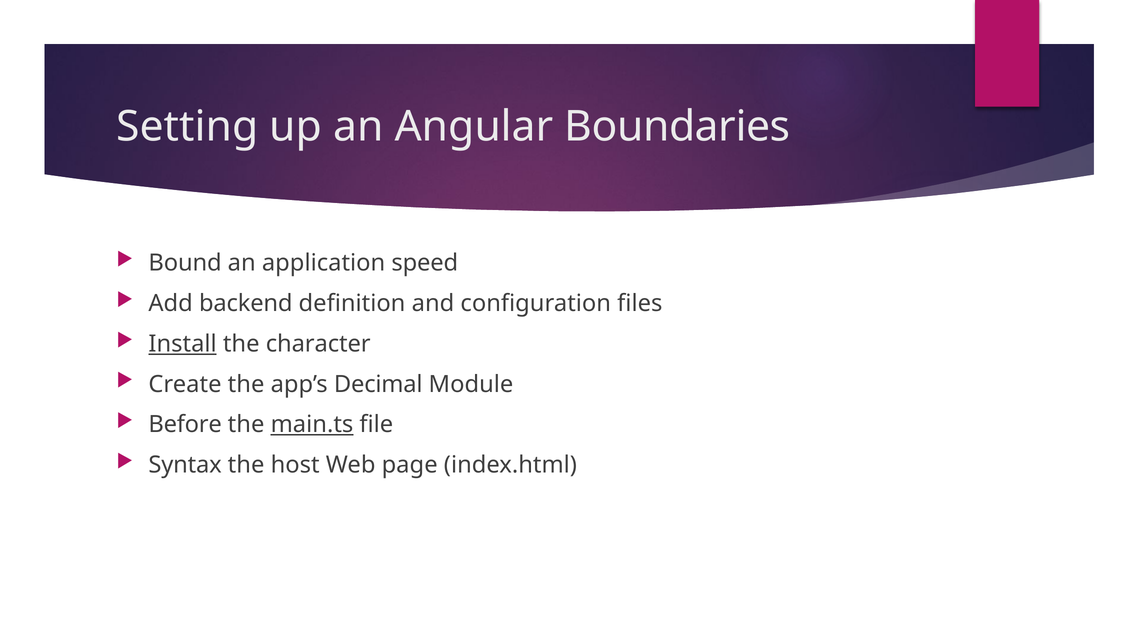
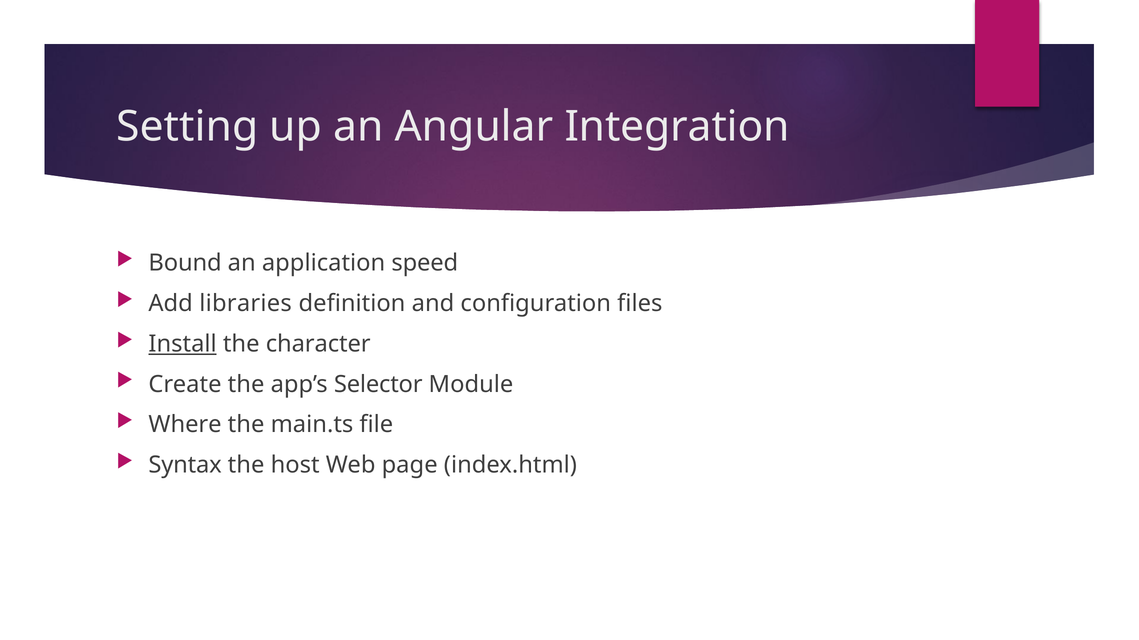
Boundaries: Boundaries -> Integration
backend: backend -> libraries
Decimal: Decimal -> Selector
Before: Before -> Where
main.ts underline: present -> none
